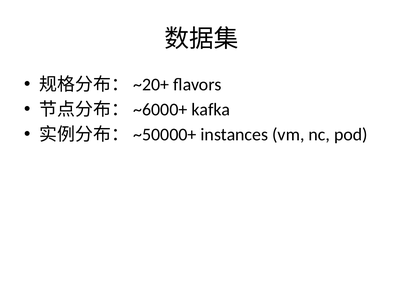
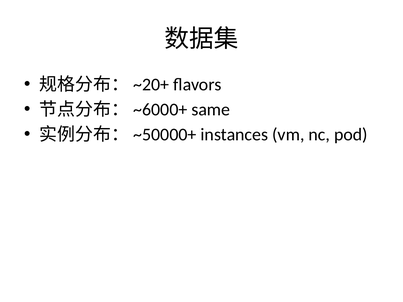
kafka: kafka -> same
